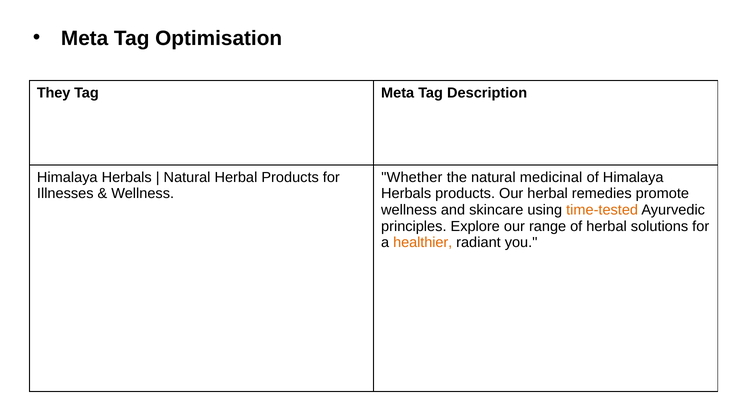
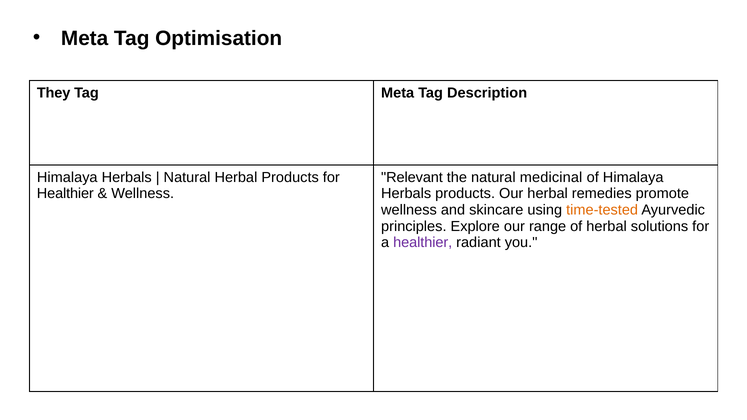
Whether: Whether -> Relevant
Illnesses at (65, 194): Illnesses -> Healthier
healthier at (423, 243) colour: orange -> purple
